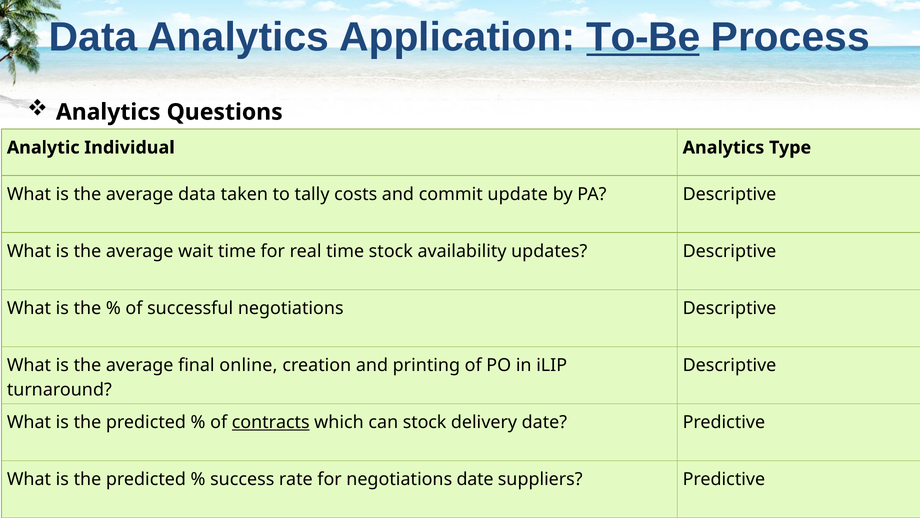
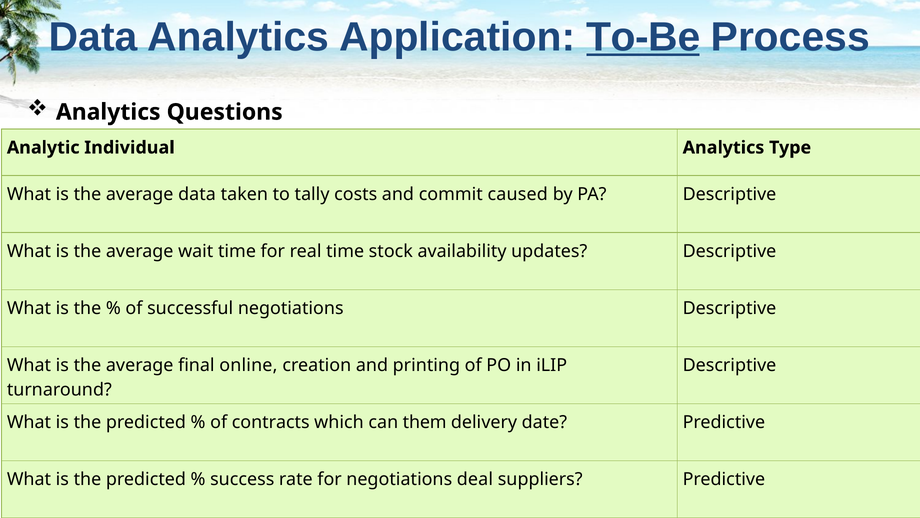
update: update -> caused
contracts underline: present -> none
can stock: stock -> them
negotiations date: date -> deal
